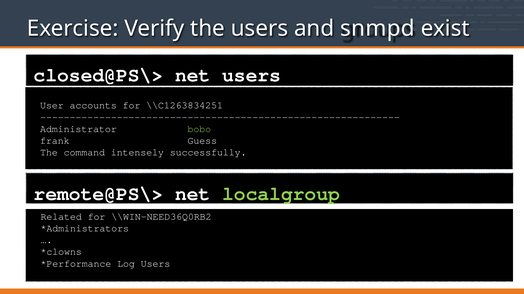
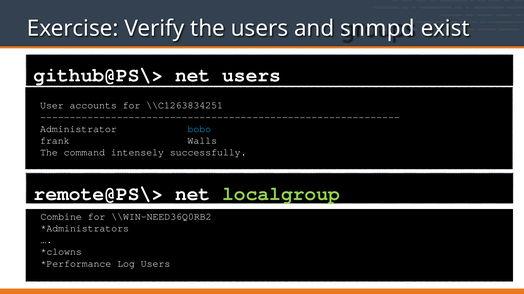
closed@PS\>: closed@PS\> -> github@PS\>
bobo colour: light green -> light blue
Guess: Guess -> Walls
Related: Related -> Combine
